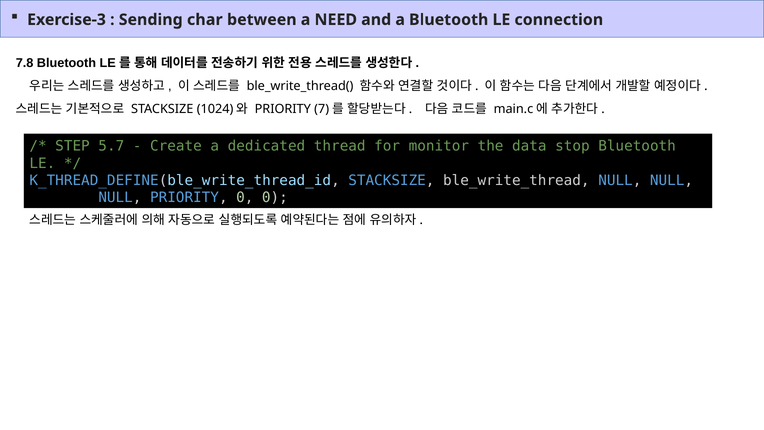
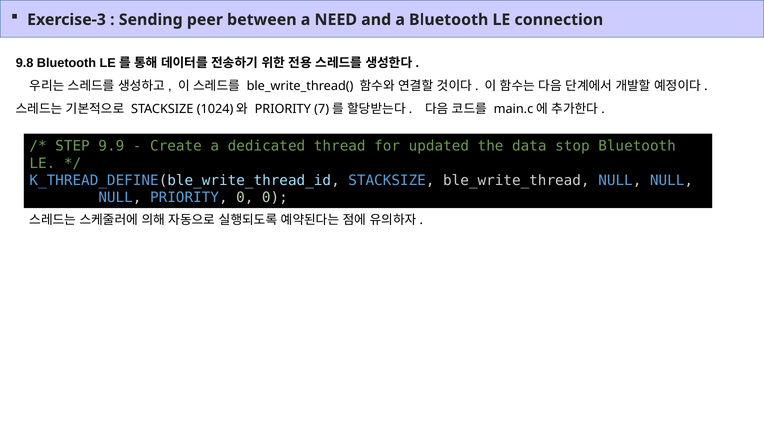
char: char -> peer
7.8: 7.8 -> 9.8
5.7: 5.7 -> 9.9
monitor: monitor -> updated
